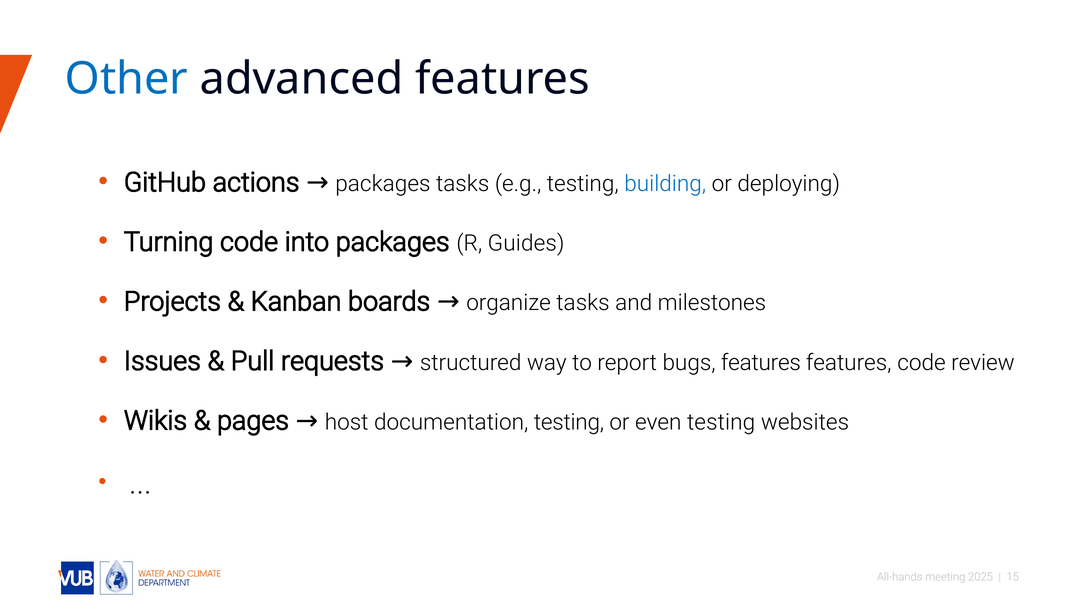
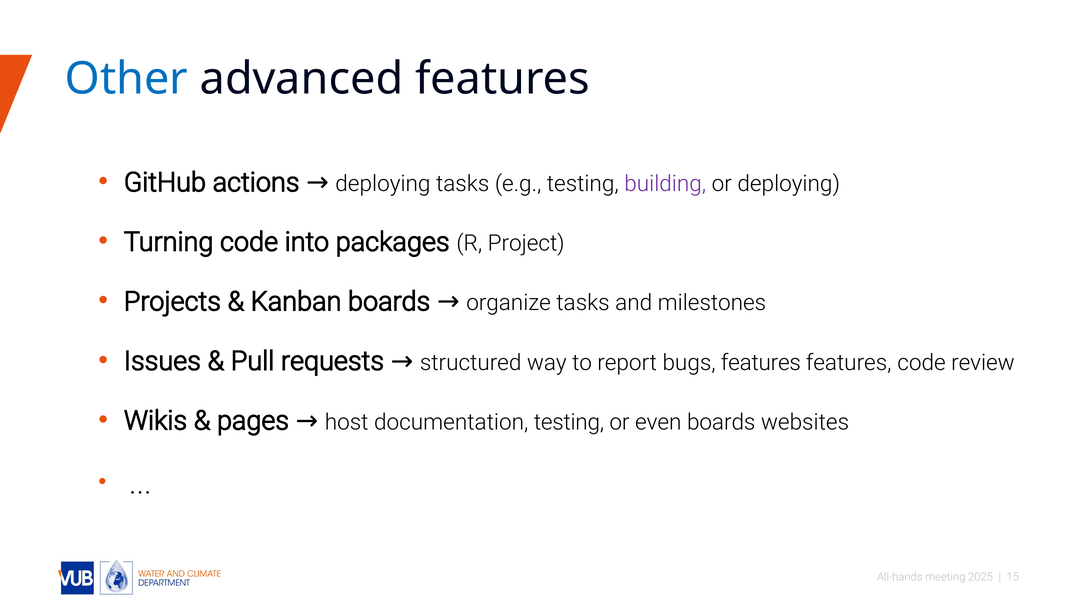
packages at (383, 184): packages -> deploying
building colour: blue -> purple
Guides: Guides -> Project
even testing: testing -> boards
